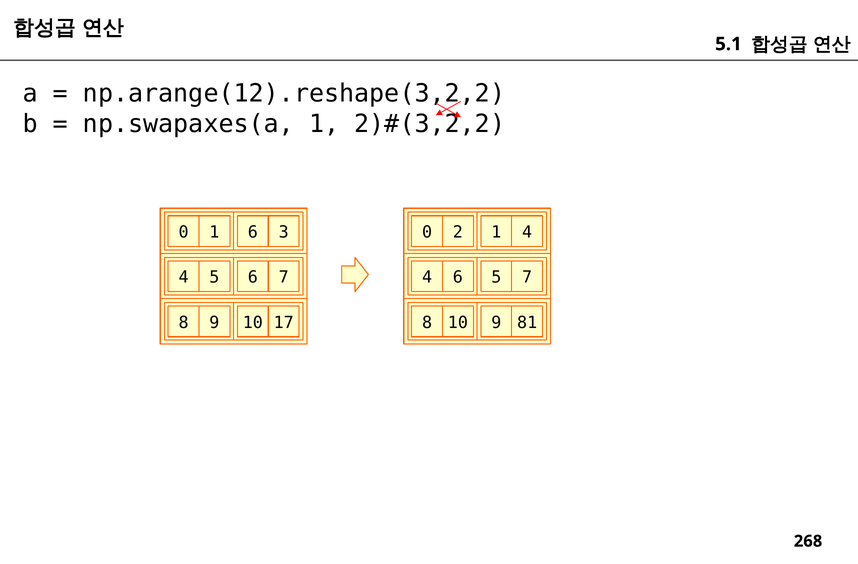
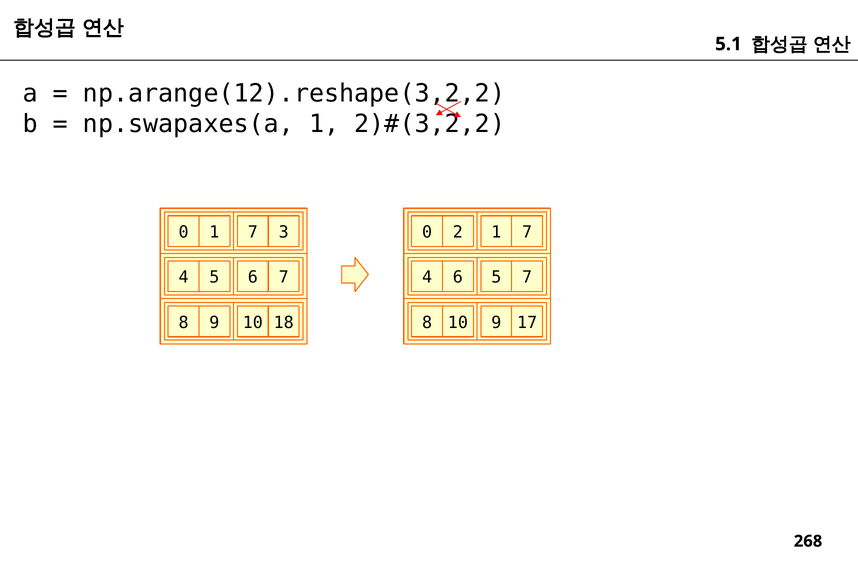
0 1 6: 6 -> 7
2 1 4: 4 -> 7
17: 17 -> 18
81: 81 -> 17
